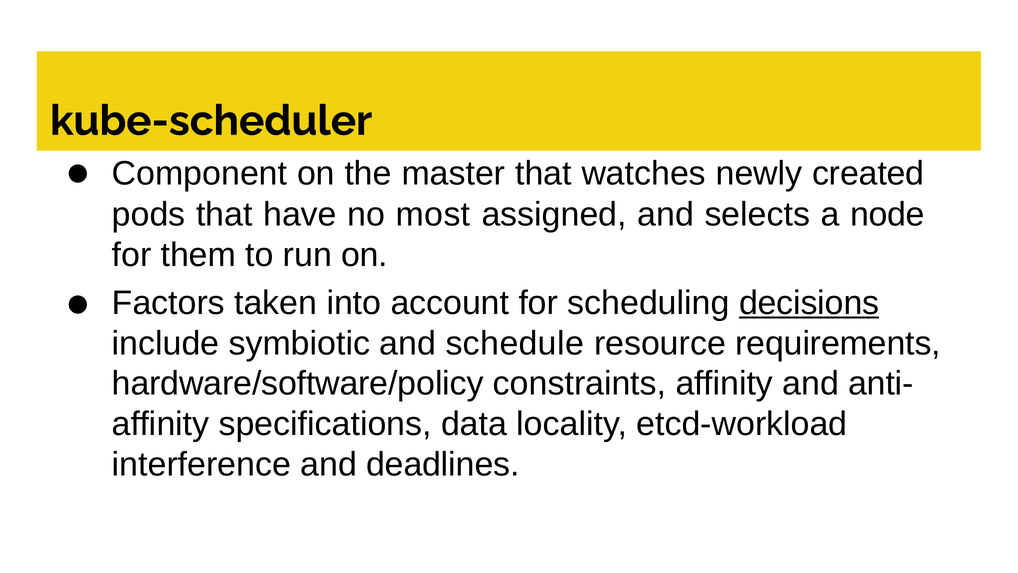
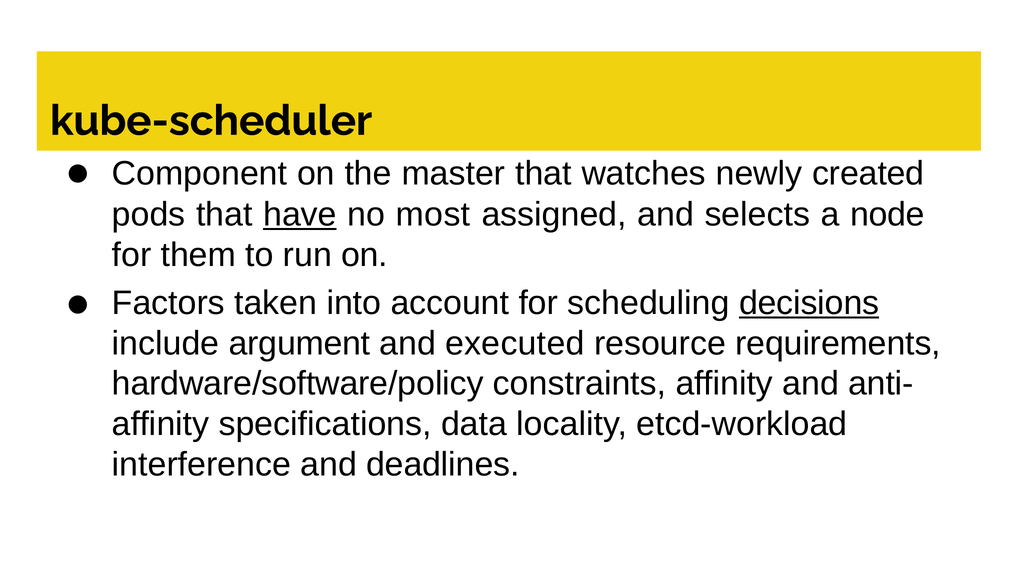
have underline: none -> present
symbiotic: symbiotic -> argument
schedule: schedule -> executed
